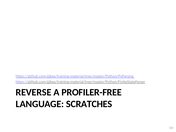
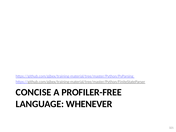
REVERSE: REVERSE -> CONCISE
SCRATCHES: SCRATCHES -> WHENEVER
